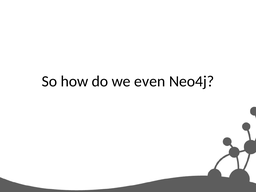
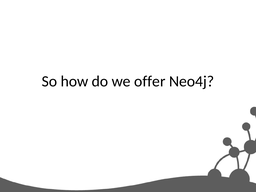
even: even -> offer
